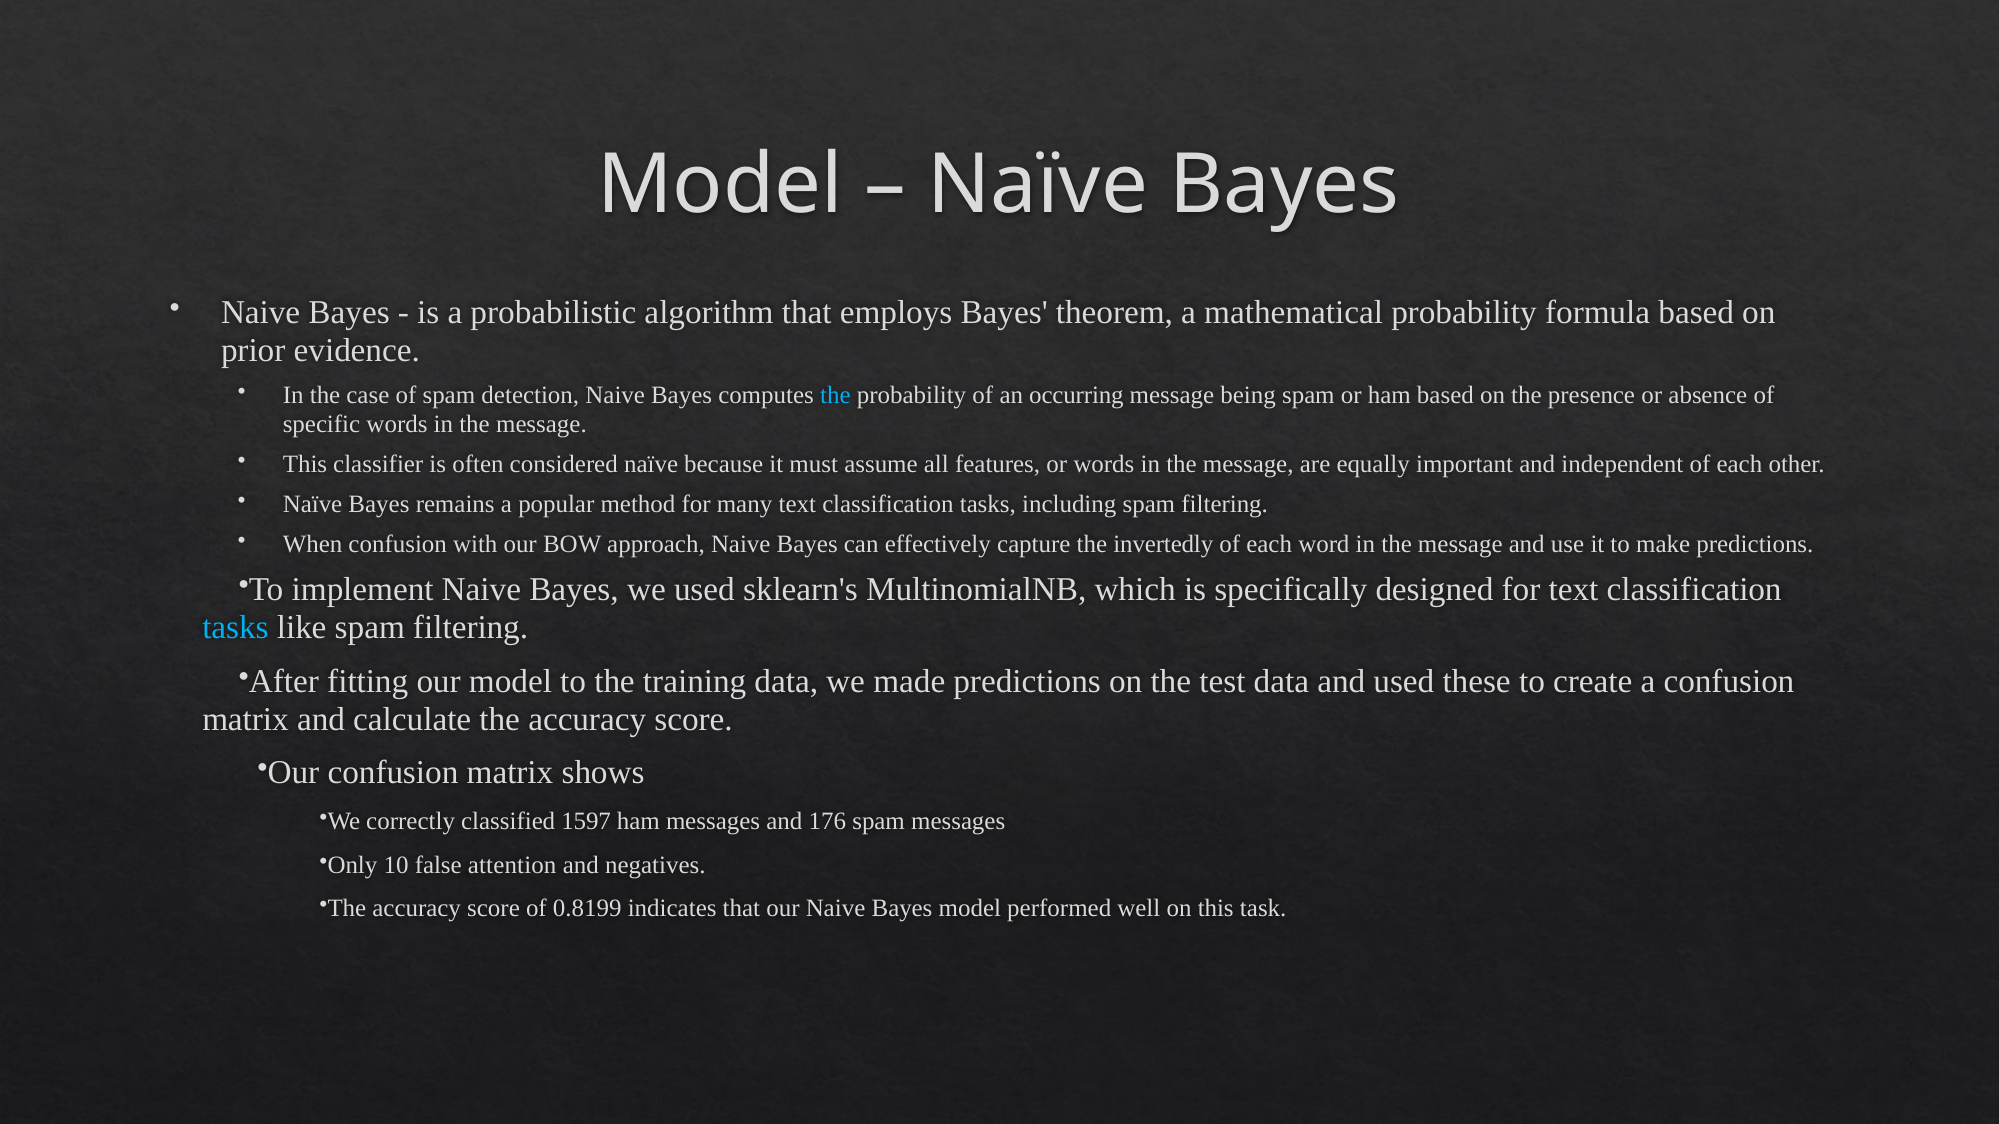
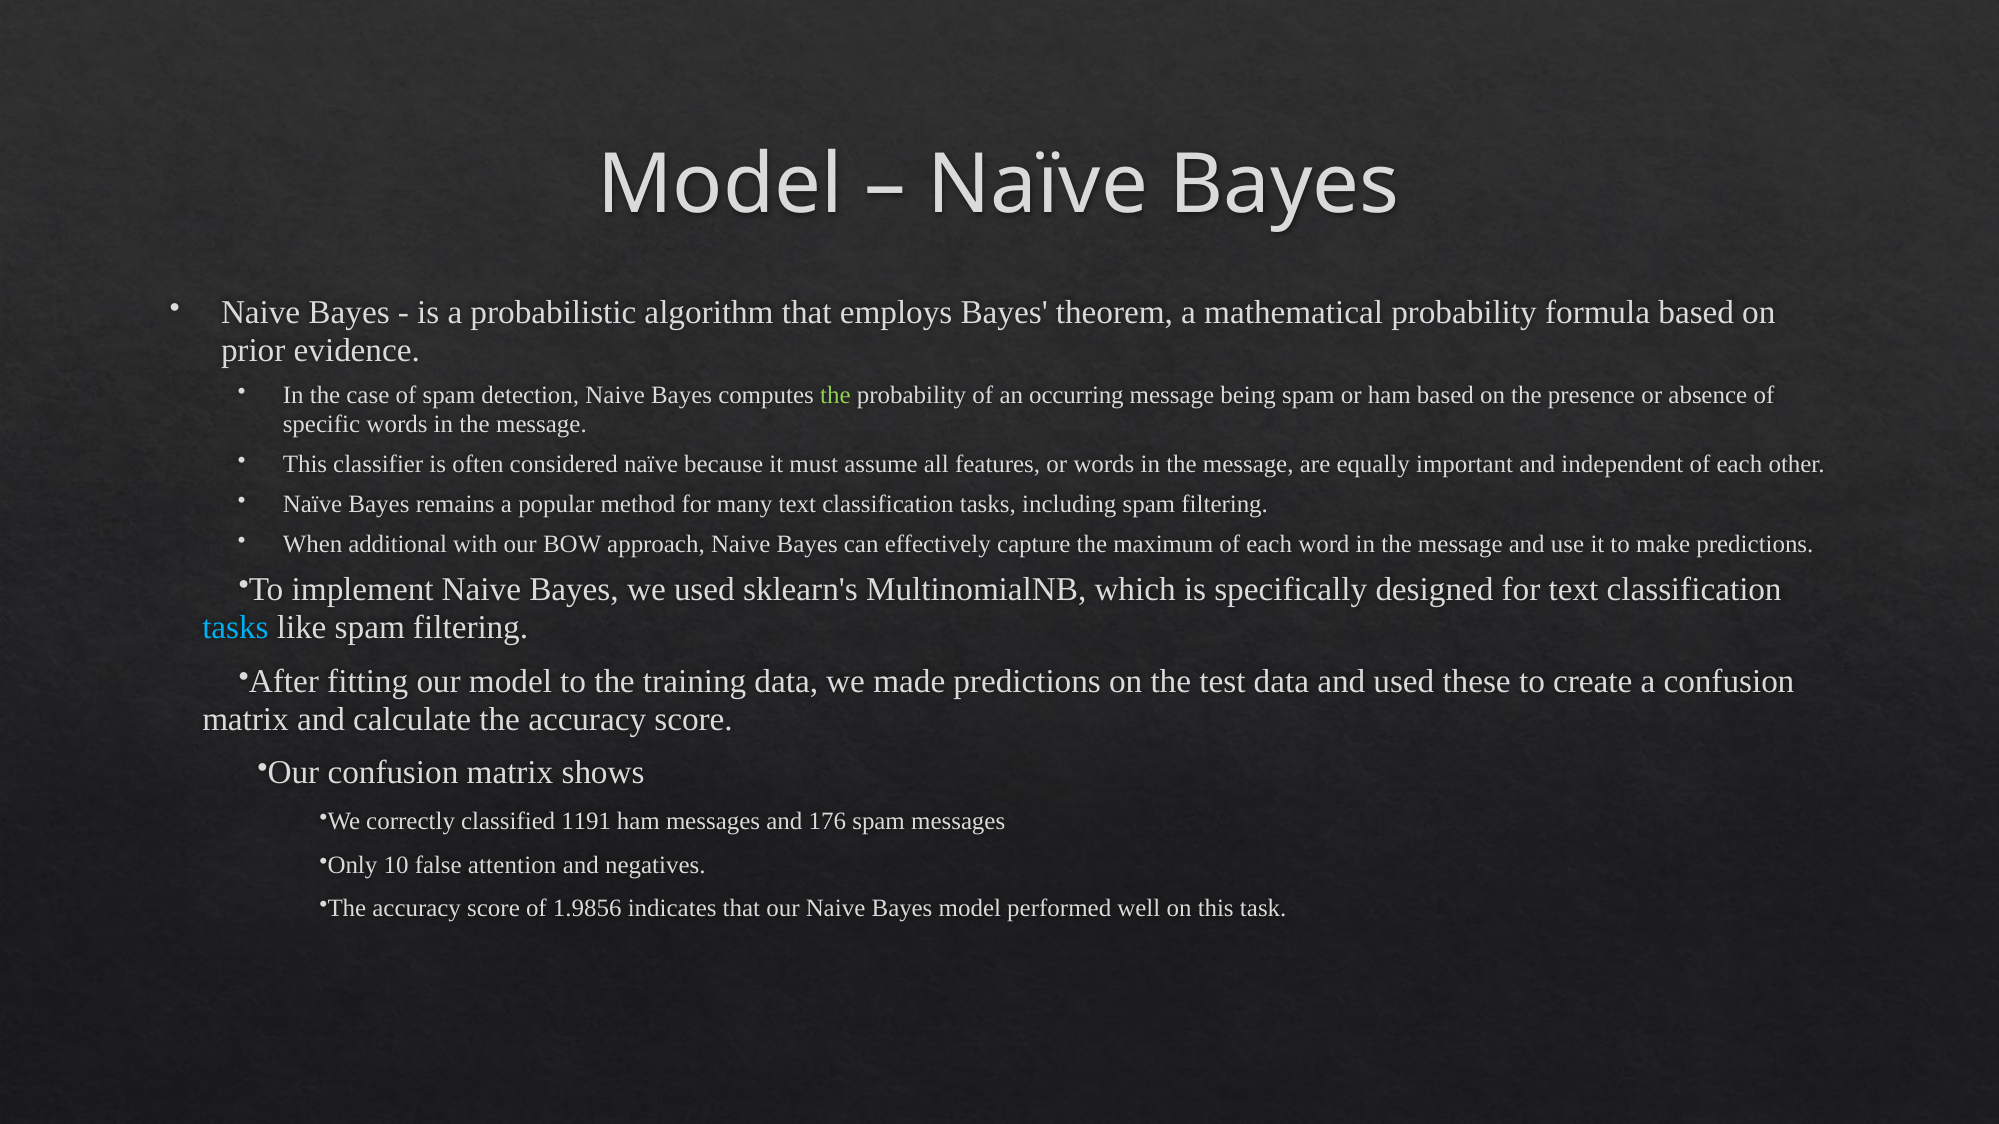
the at (835, 395) colour: light blue -> light green
When confusion: confusion -> additional
invertedly: invertedly -> maximum
1597: 1597 -> 1191
0.8199: 0.8199 -> 1.9856
